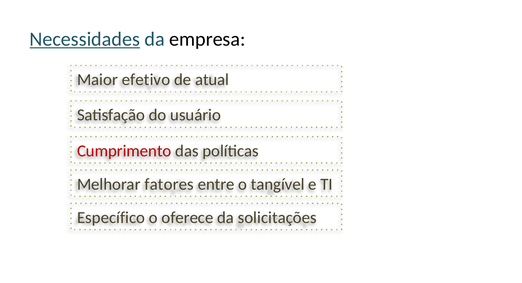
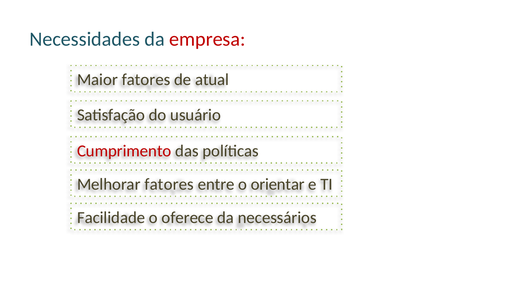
Necessidades underline: present -> none
empresa colour: black -> red
Maior efetivo: efetivo -> fatores
tangível: tangível -> orientar
Específico: Específico -> Facilidade
solicitações: solicitações -> necessários
